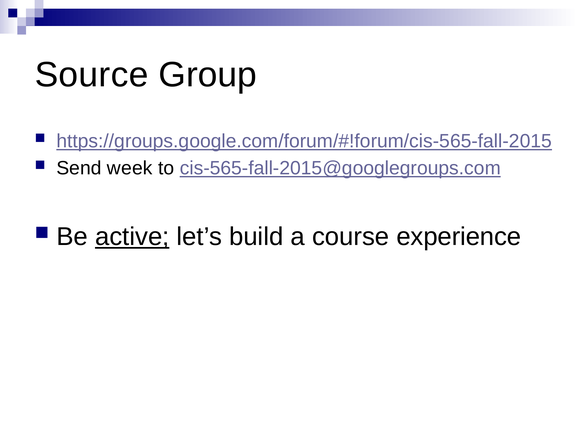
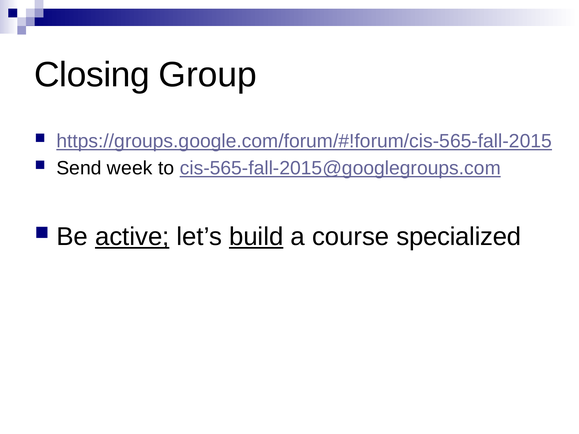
Source: Source -> Closing
build underline: none -> present
experience: experience -> specialized
